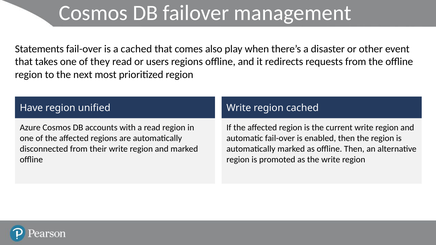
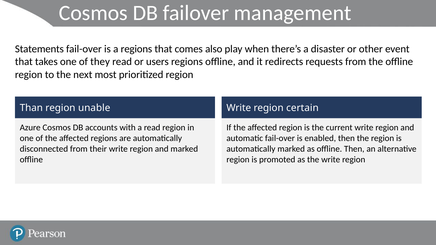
a cached: cached -> regions
Have: Have -> Than
unified: unified -> unable
region cached: cached -> certain
